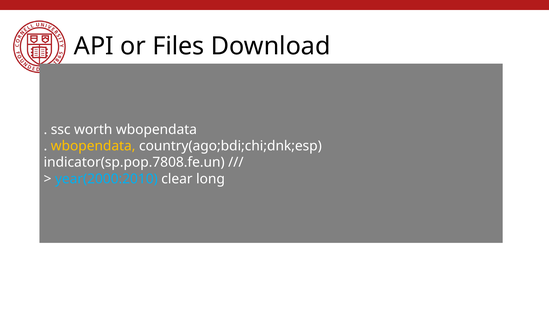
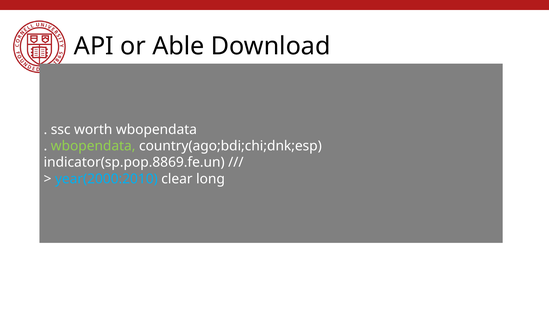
Files: Files -> Able
wbopendata at (93, 146) colour: yellow -> light green
indicator(sp.pop.7808.fe.un: indicator(sp.pop.7808.fe.un -> indicator(sp.pop.8869.fe.un
